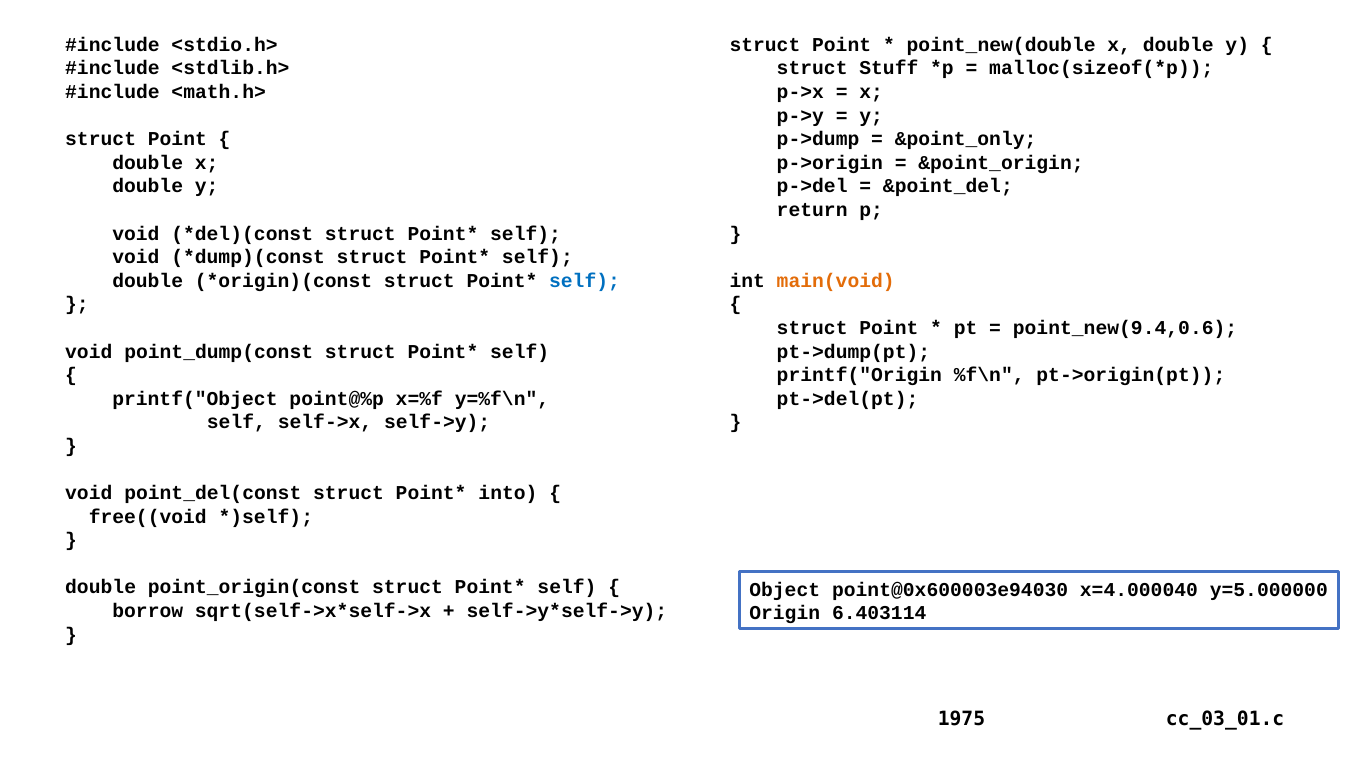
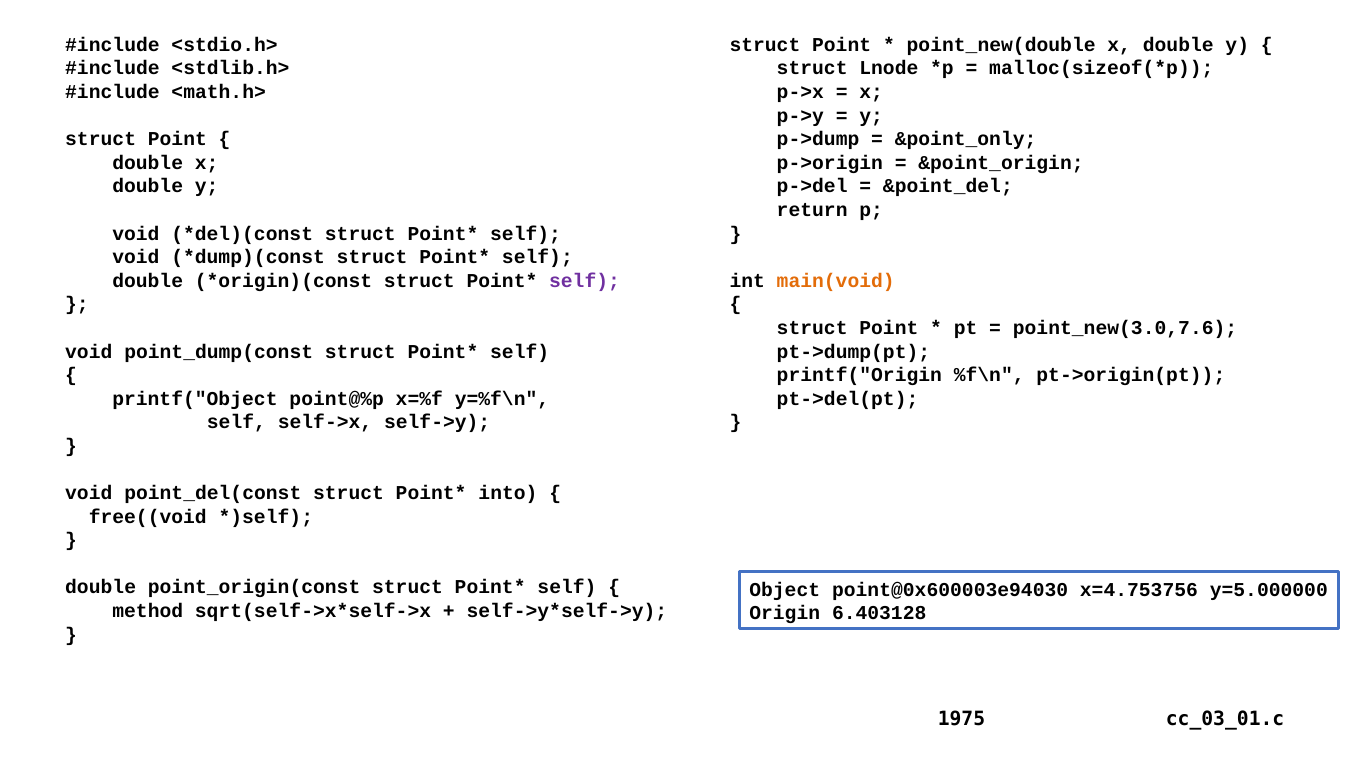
Stuff: Stuff -> Lnode
self at (585, 281) colour: blue -> purple
point_new(9.4,0.6: point_new(9.4,0.6 -> point_new(3.0,7.6
x=4.000040: x=4.000040 -> x=4.753756
borrow: borrow -> method
6.403114: 6.403114 -> 6.403128
